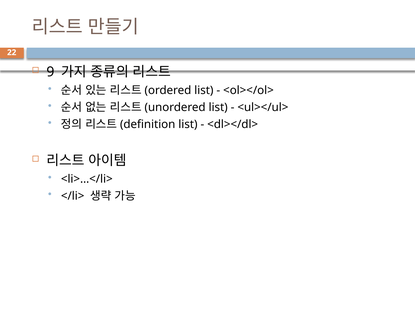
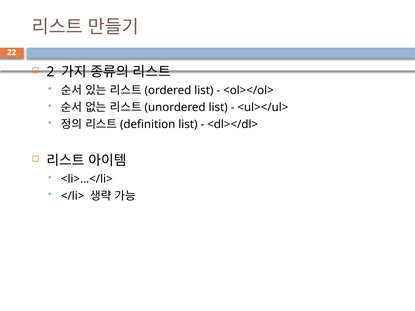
9: 9 -> 2
